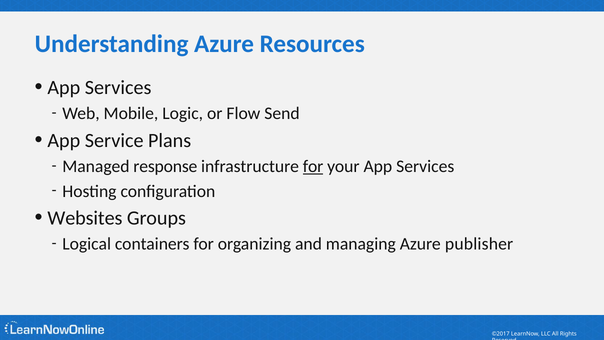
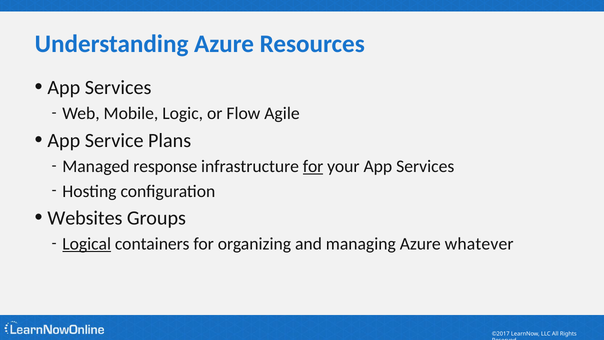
Send: Send -> Agile
Logical underline: none -> present
publisher: publisher -> whatever
